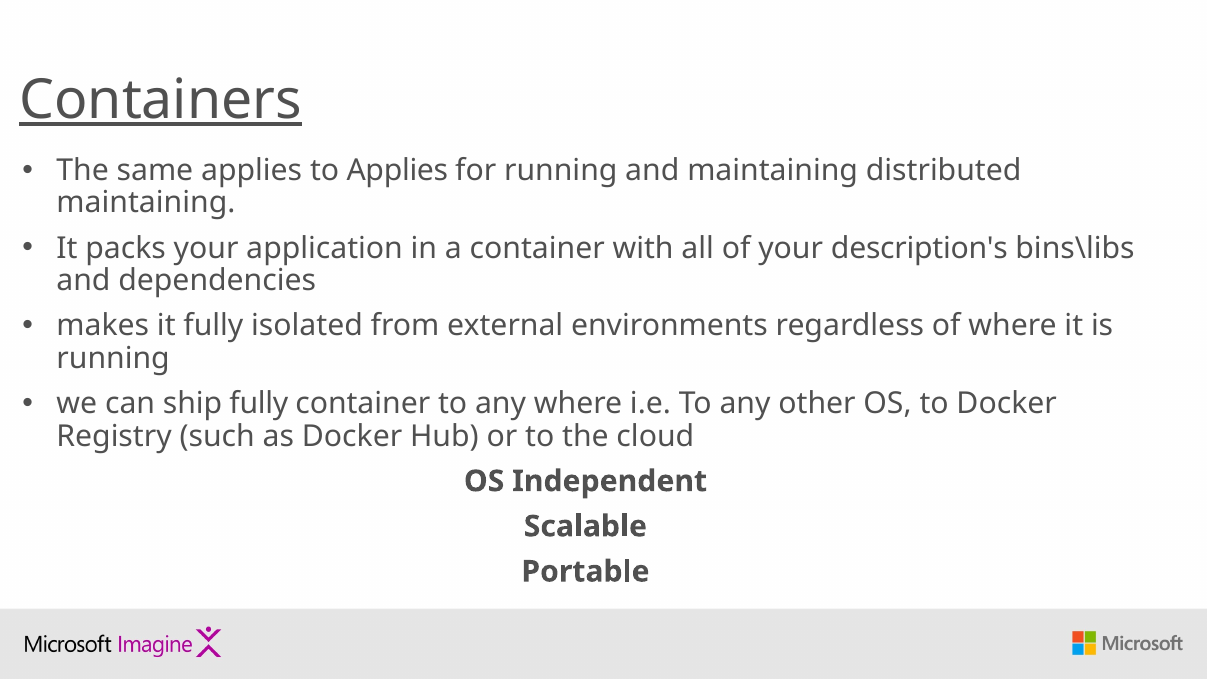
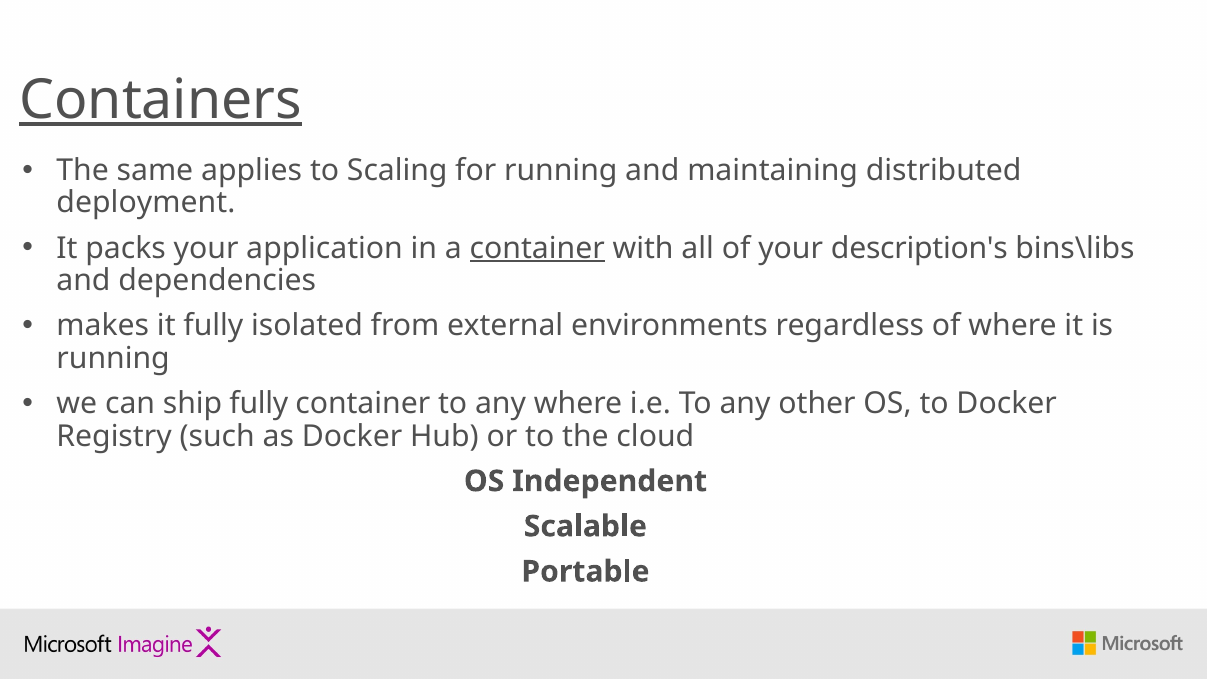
to Applies: Applies -> Scaling
maintaining at (146, 203): maintaining -> deployment
container at (537, 248) underline: none -> present
